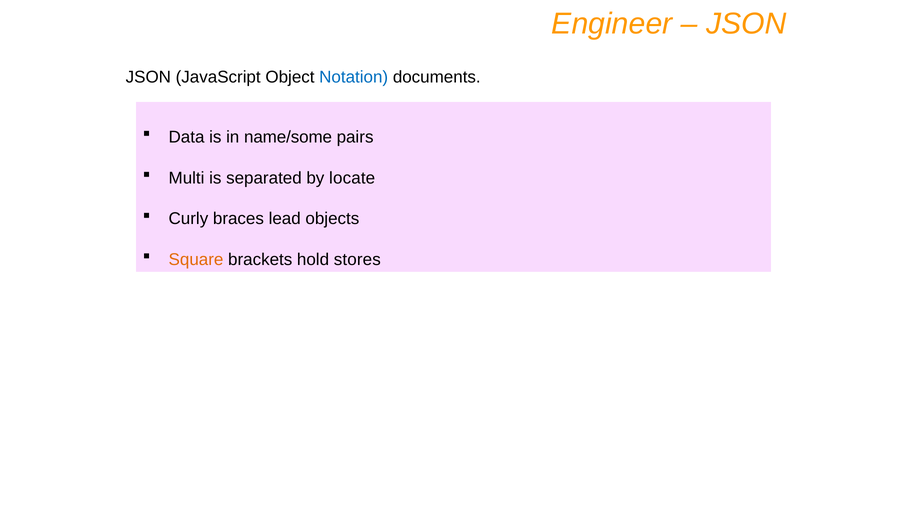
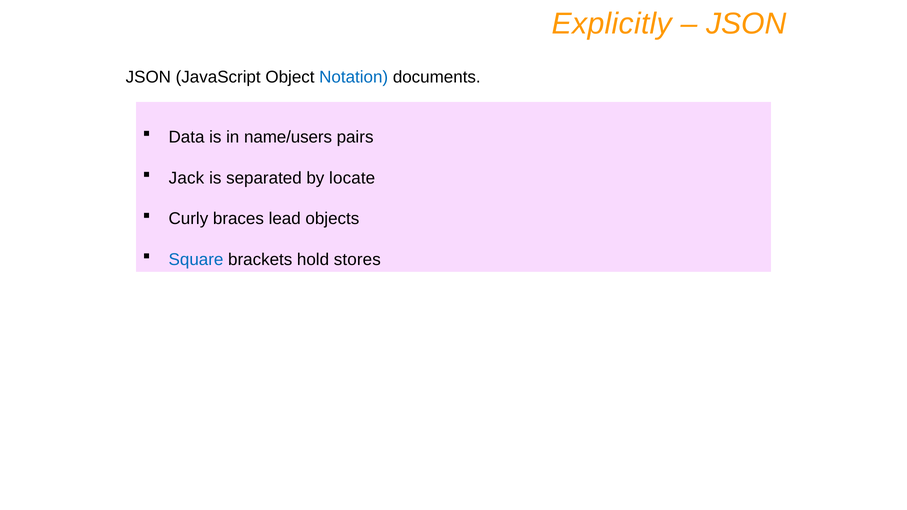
Engineer: Engineer -> Explicitly
name/some: name/some -> name/users
Multi: Multi -> Jack
Square colour: orange -> blue
